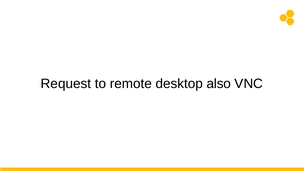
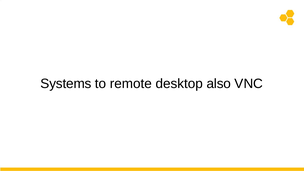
Request: Request -> Systems
